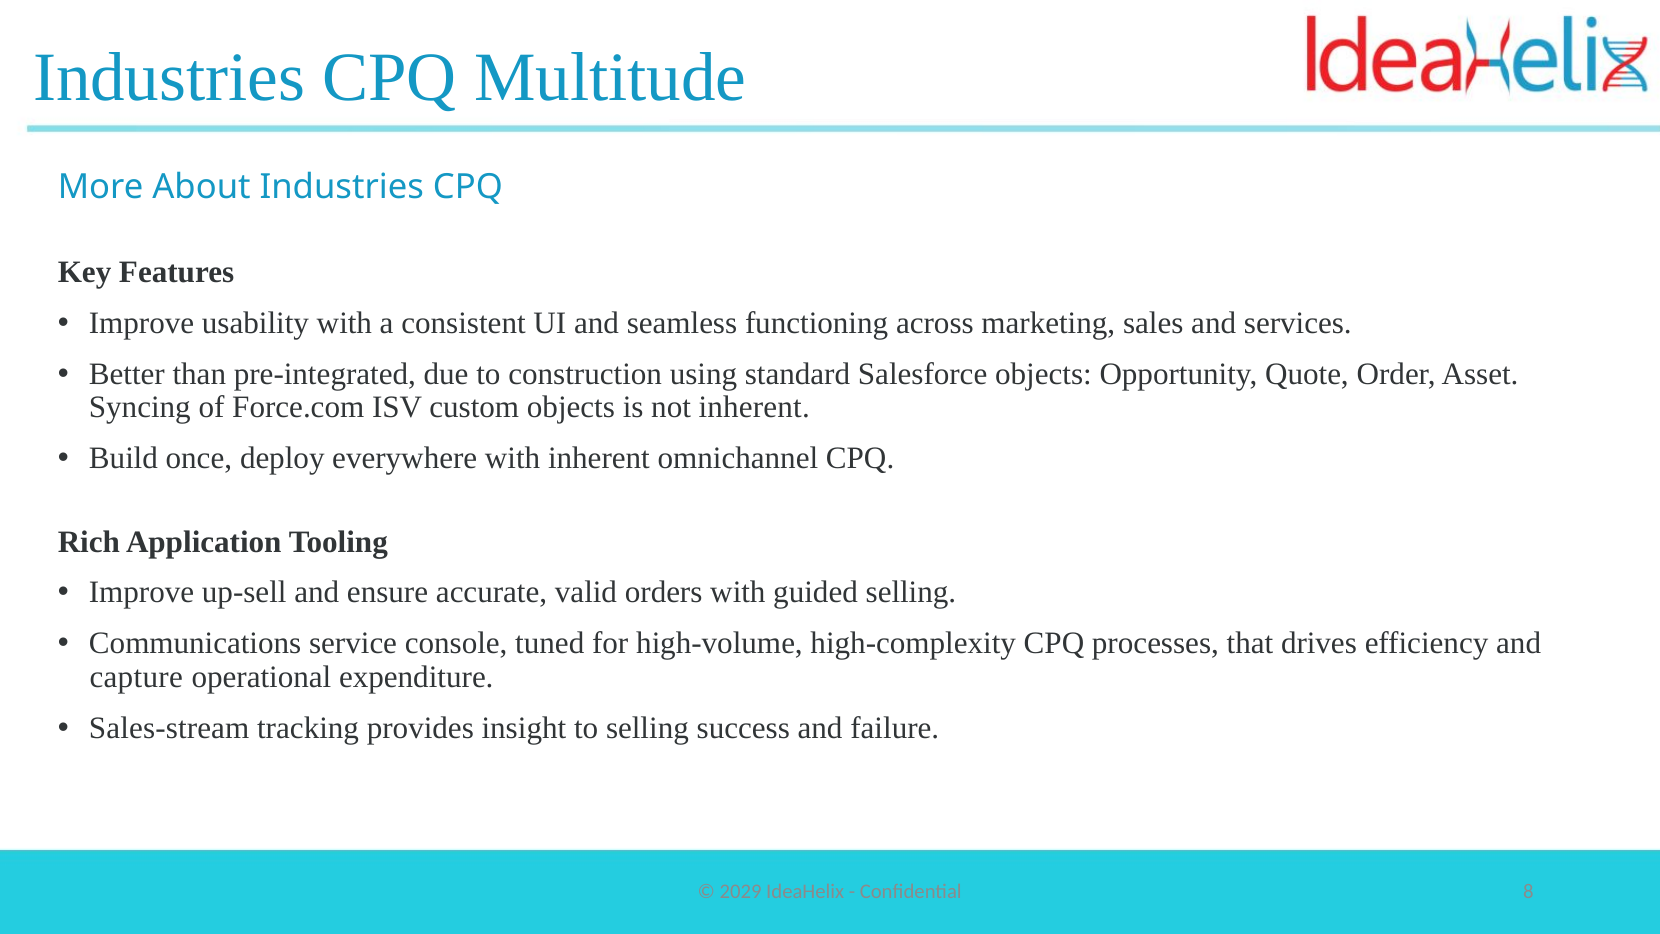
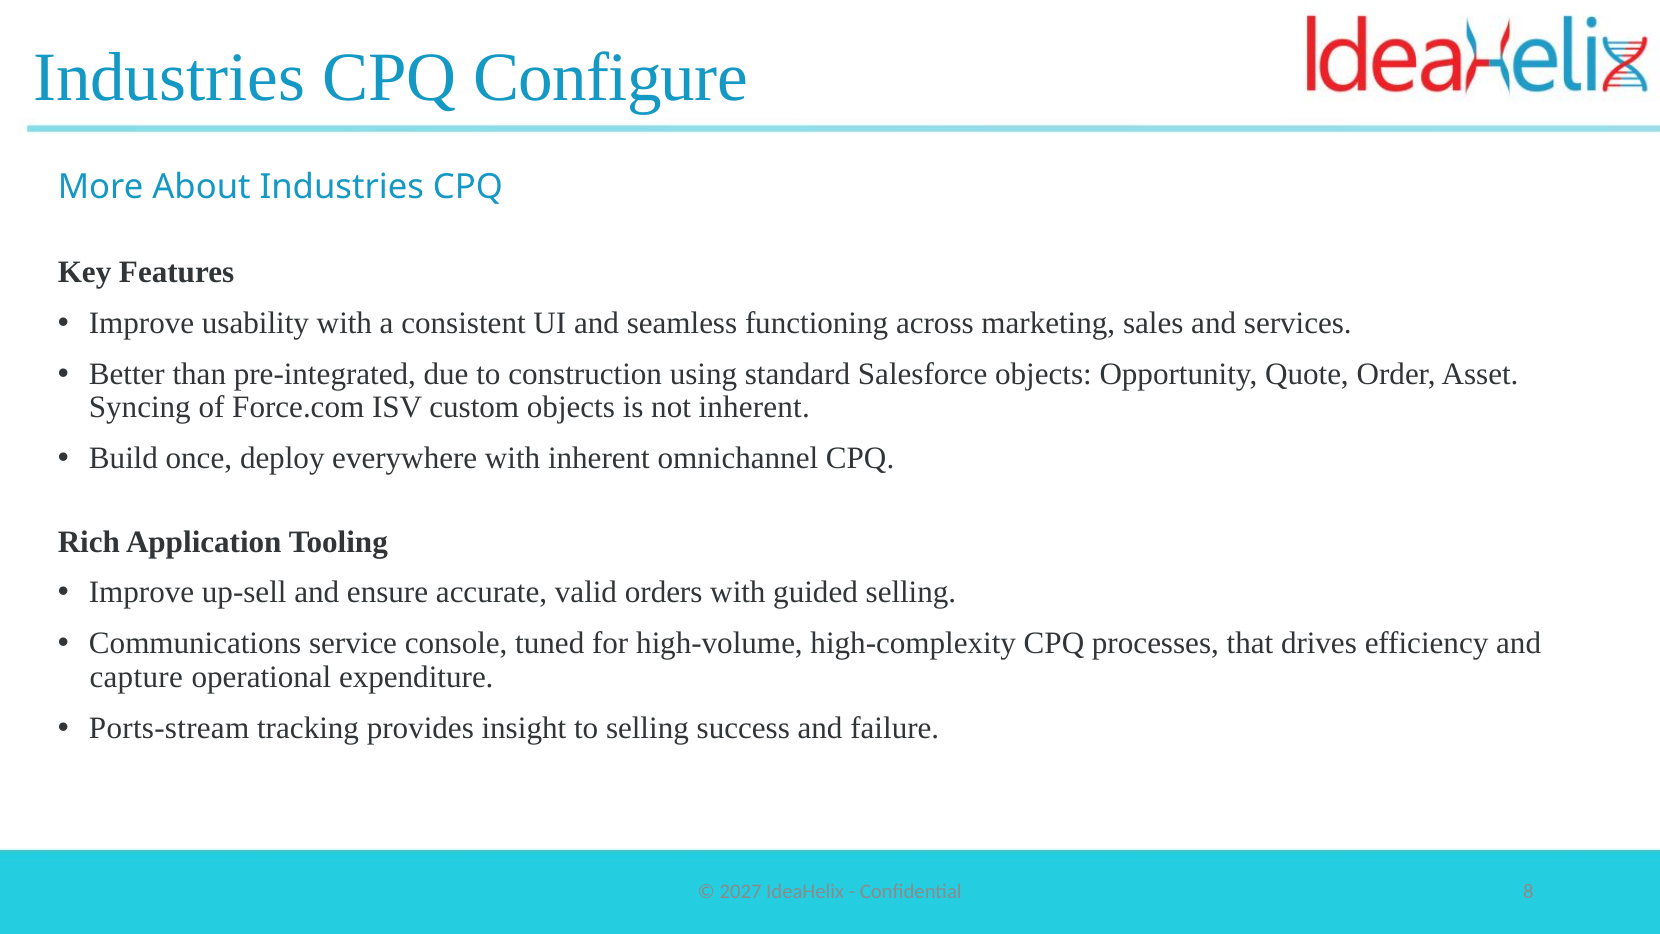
Multitude: Multitude -> Configure
Sales-stream: Sales-stream -> Ports-stream
2029: 2029 -> 2027
